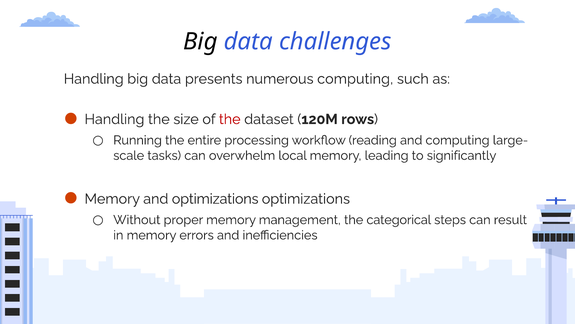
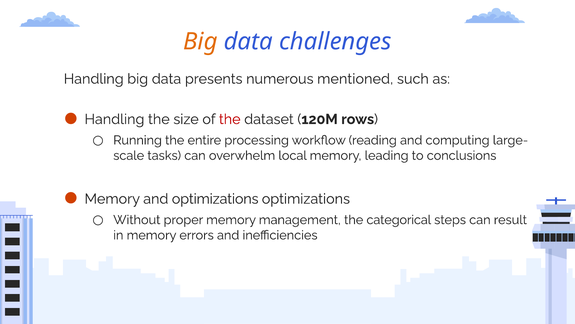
Big at (200, 42) colour: black -> orange
numerous computing: computing -> mentioned
significantly: significantly -> conclusions
